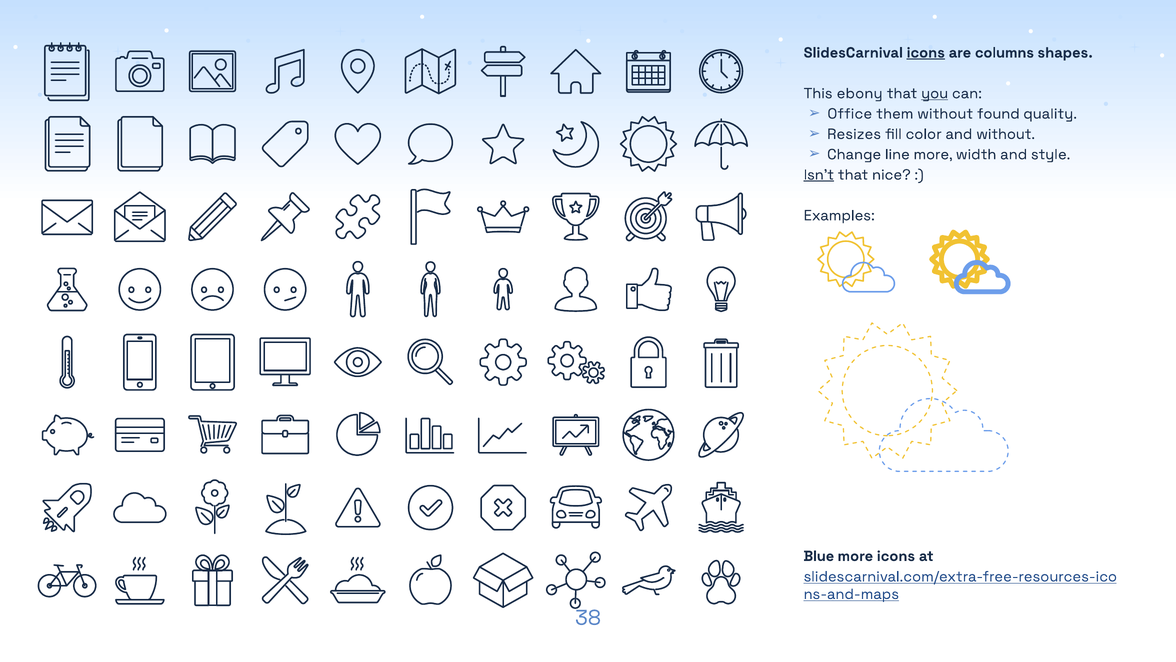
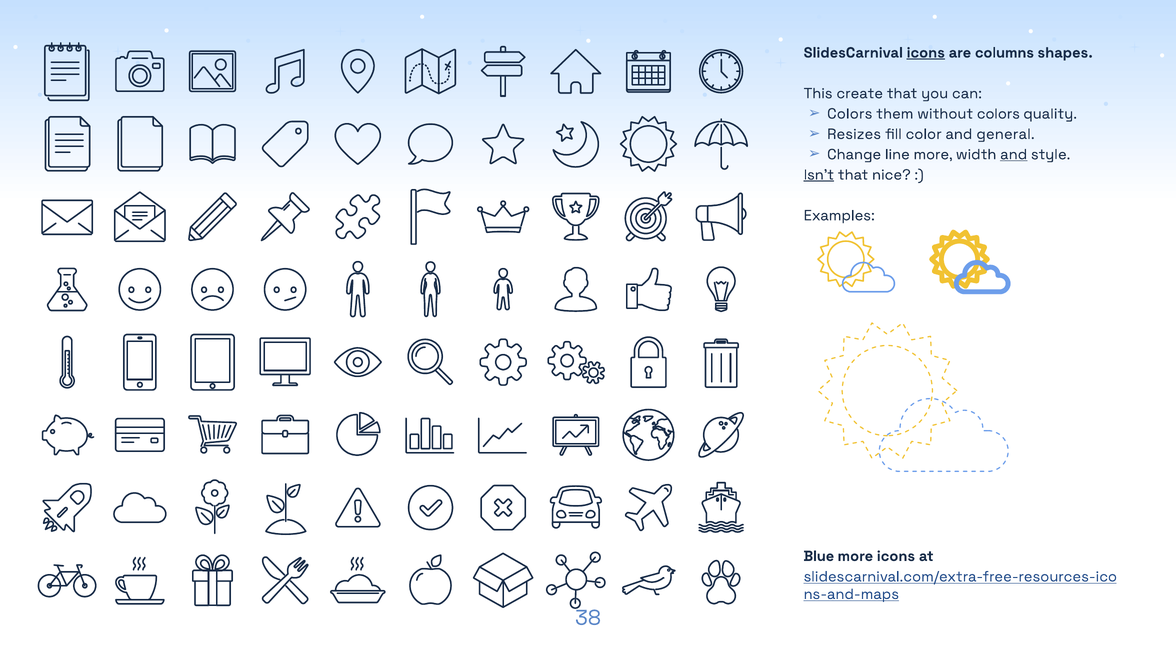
ebony: ebony -> create
you underline: present -> none
Office at (850, 114): Office -> Colors
without found: found -> colors
and without: without -> general
and at (1014, 154) underline: none -> present
